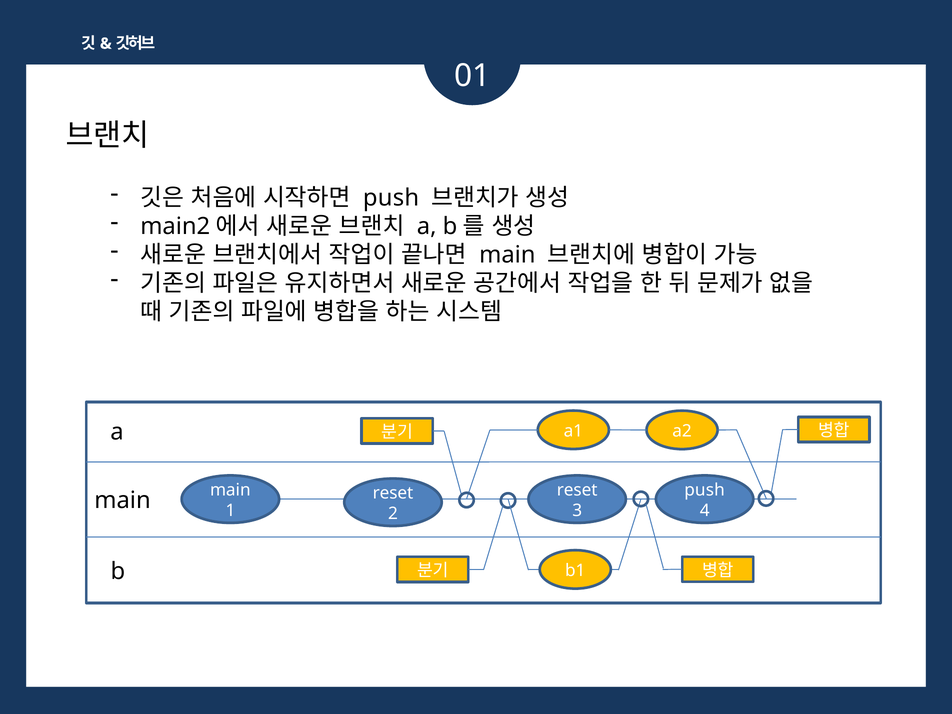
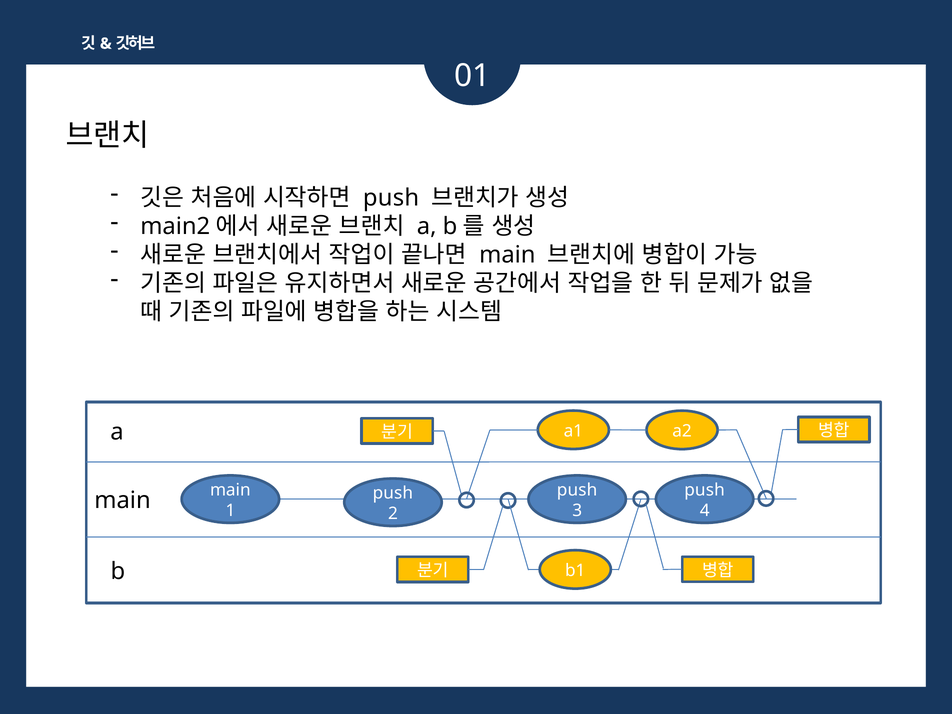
reset at (577, 490): reset -> push
reset at (393, 493): reset -> push
